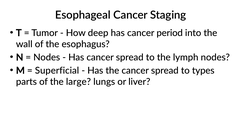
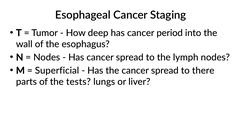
types: types -> there
large: large -> tests
